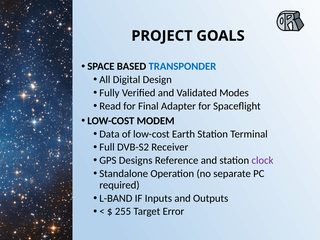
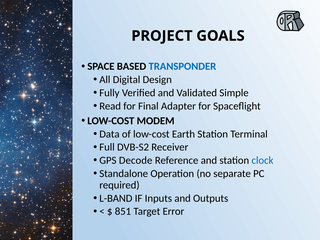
Modes: Modes -> Simple
Designs: Designs -> Decode
clock colour: purple -> blue
255: 255 -> 851
